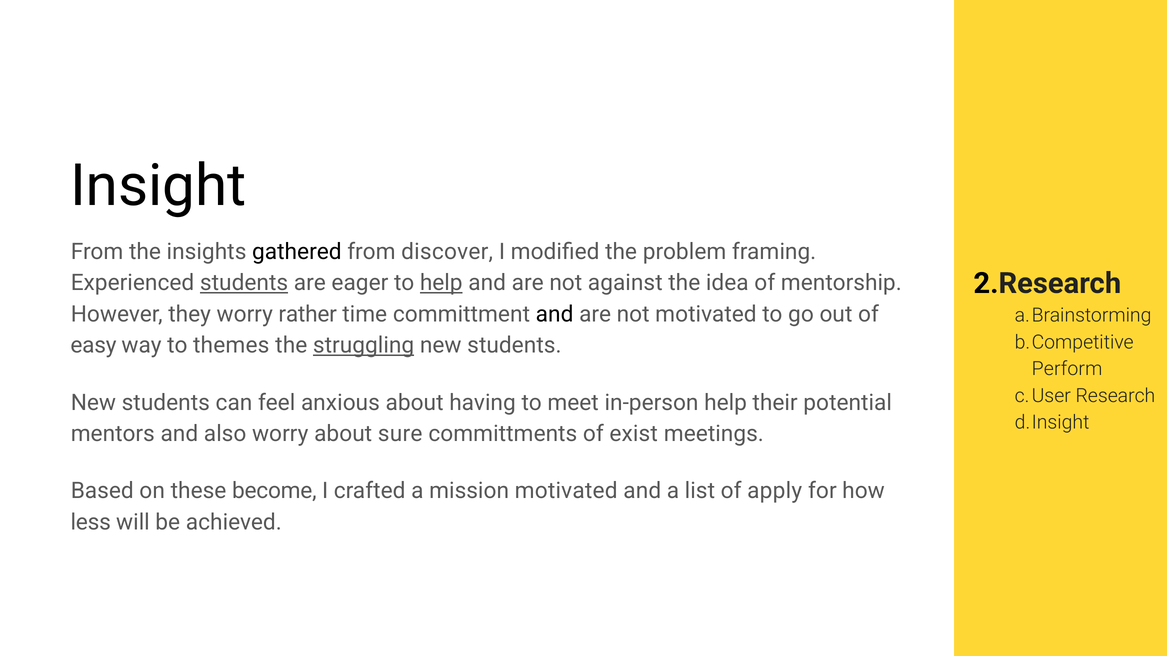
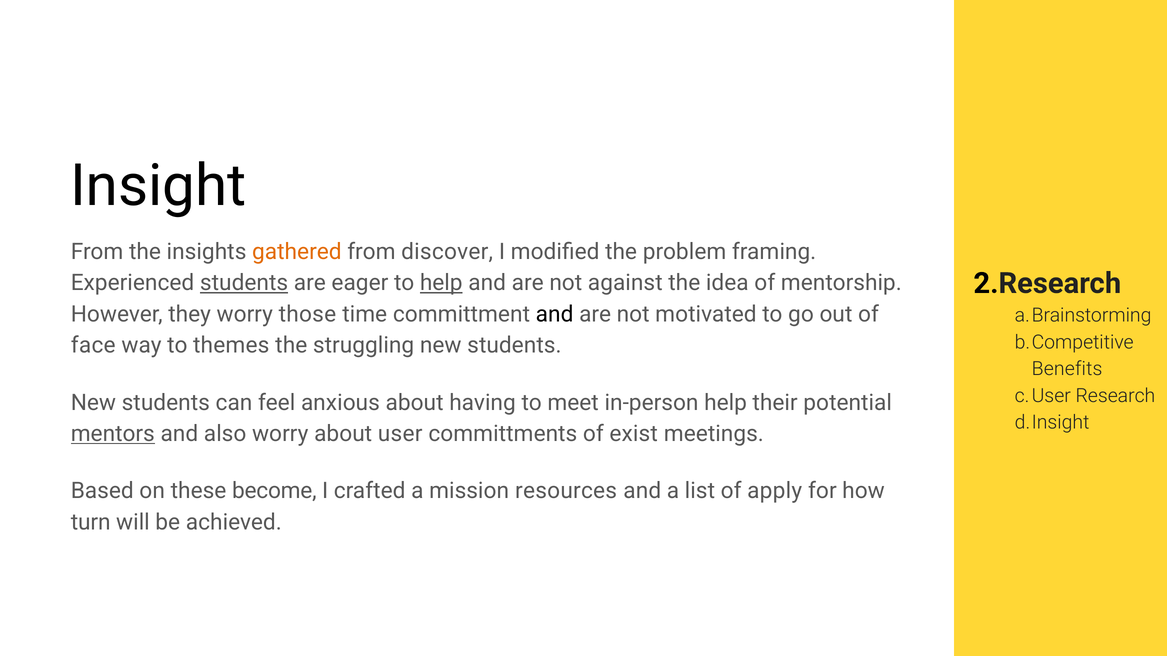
gathered colour: black -> orange
rather: rather -> those
easy: easy -> face
struggling underline: present -> none
Perform: Perform -> Benefits
mentors underline: none -> present
sure: sure -> user
mission motivated: motivated -> resources
less: less -> turn
